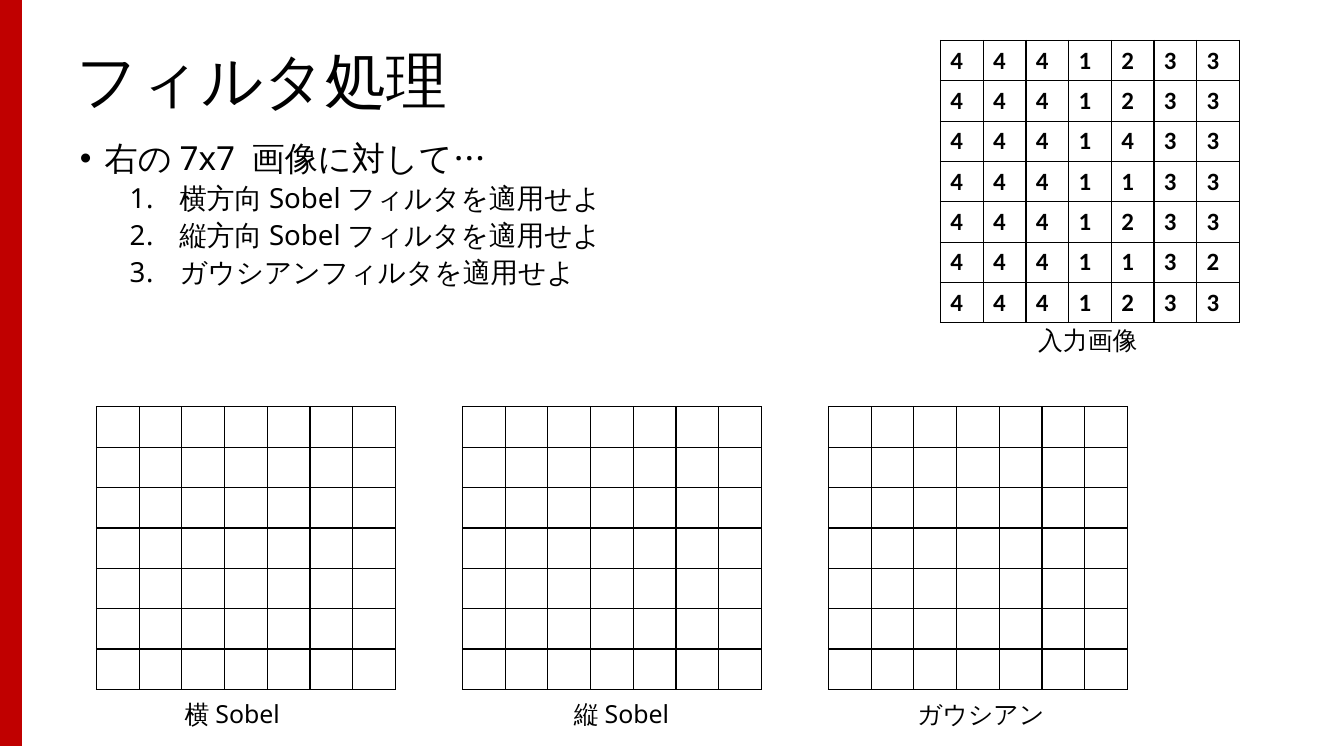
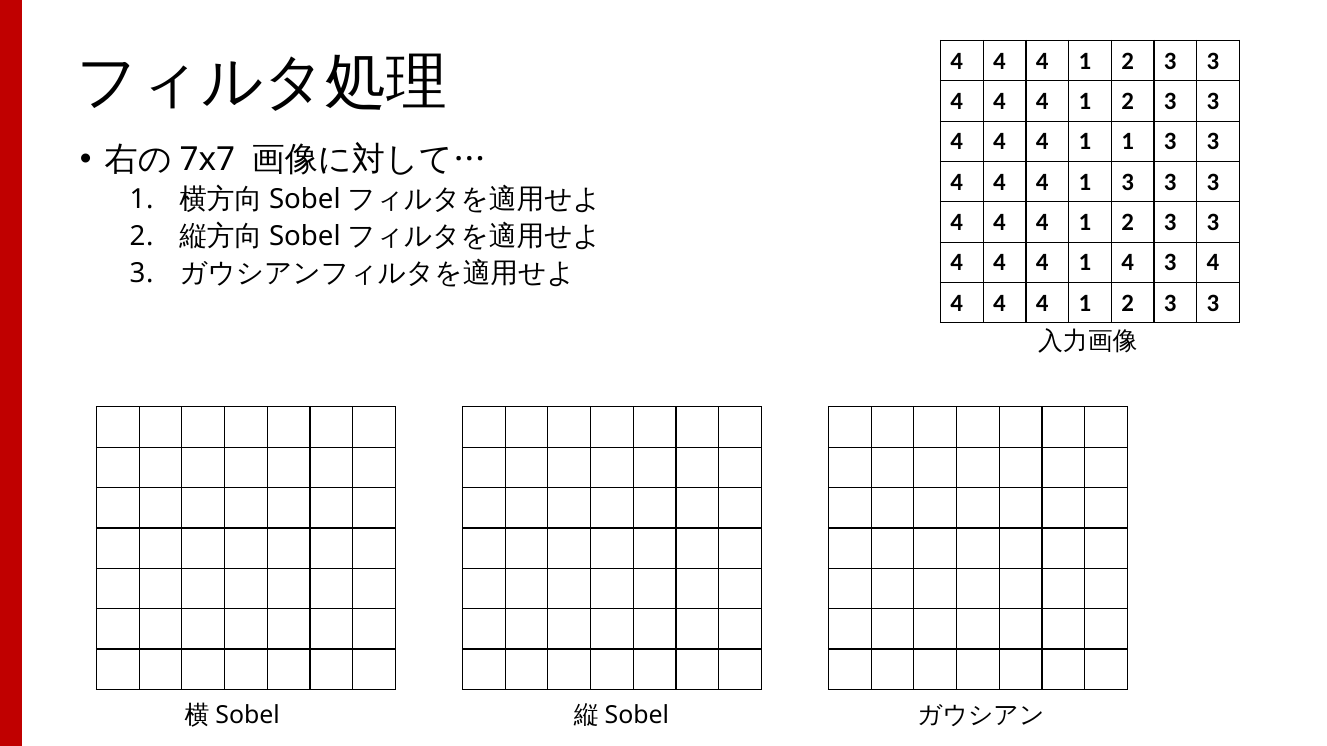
1 4: 4 -> 1
1 at (1128, 182): 1 -> 3
1 at (1128, 263): 1 -> 4
2 at (1213, 263): 2 -> 4
